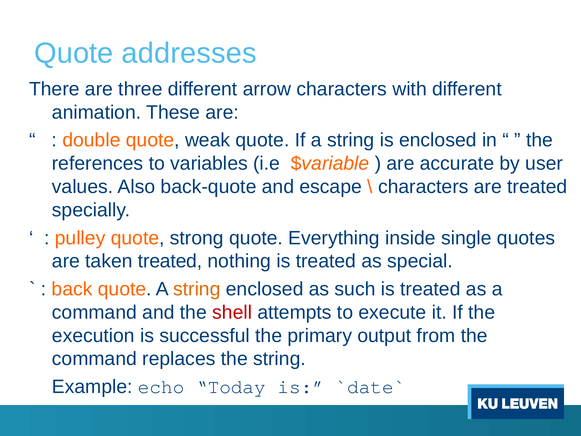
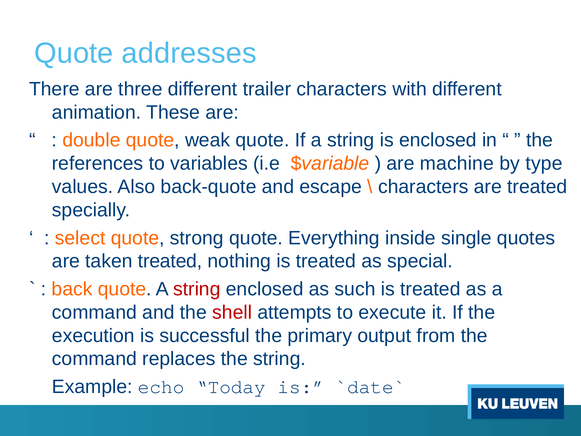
arrow: arrow -> trailer
accurate: accurate -> machine
user: user -> type
pulley: pulley -> select
string at (197, 289) colour: orange -> red
